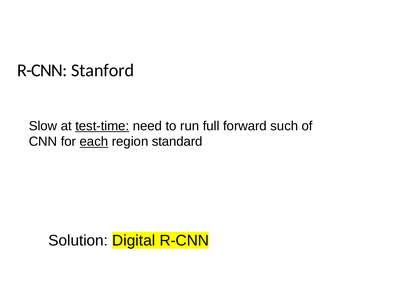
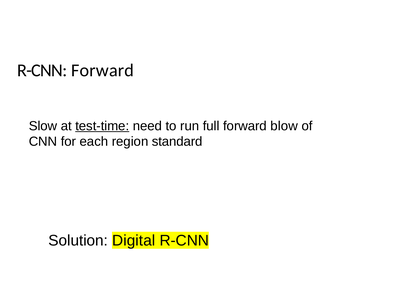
R-CNN Stanford: Stanford -> Forward
such: such -> blow
each underline: present -> none
